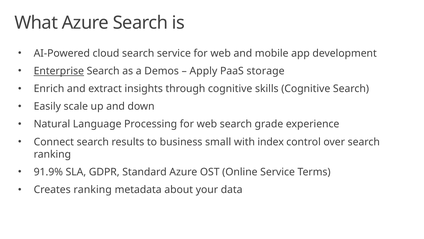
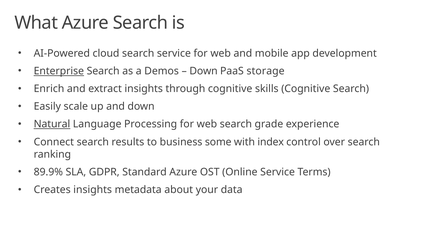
Apply at (203, 71): Apply -> Down
Natural underline: none -> present
small: small -> some
91.9%: 91.9% -> 89.9%
Creates ranking: ranking -> insights
